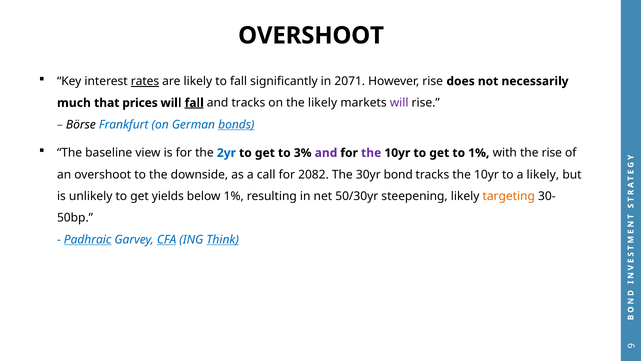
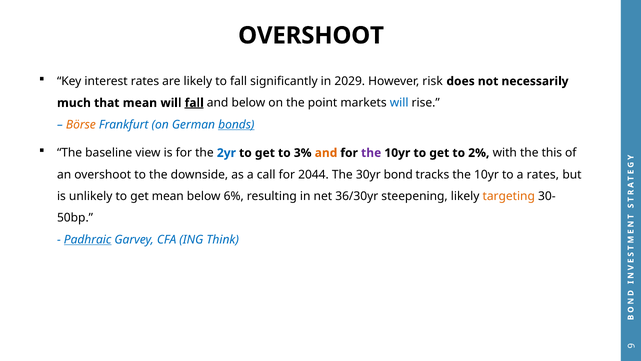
rates at (145, 81) underline: present -> none
2071: 2071 -> 2029
However rise: rise -> risk
that prices: prices -> mean
and tracks: tracks -> below
the likely: likely -> point
will at (399, 103) colour: purple -> blue
Börse colour: black -> orange
and at (326, 153) colour: purple -> orange
to 1%: 1% -> 2%
the rise: rise -> this
2082: 2082 -> 2044
a likely: likely -> rates
get yields: yields -> mean
below 1%: 1% -> 6%
50/30yr: 50/30yr -> 36/30yr
CFA underline: present -> none
Think underline: present -> none
